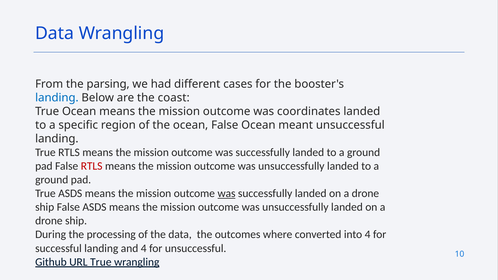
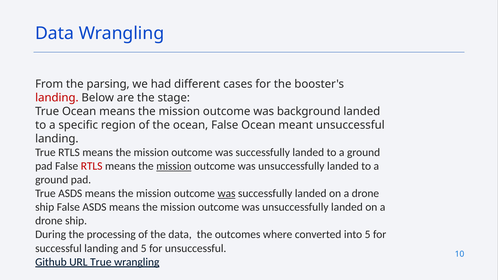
landing at (57, 98) colour: blue -> red
coast: coast -> stage
coordinates: coordinates -> background
mission at (174, 166) underline: none -> present
into 4: 4 -> 5
and 4: 4 -> 5
